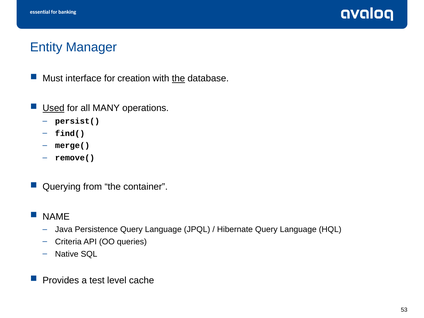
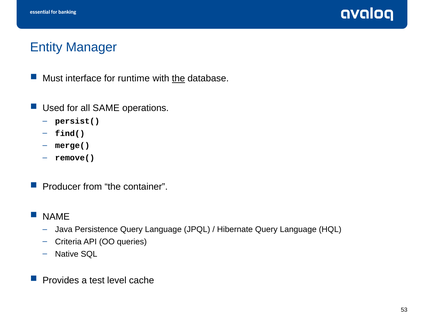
creation: creation -> runtime
Used underline: present -> none
MANY: MANY -> SAME
Querying: Querying -> Producer
